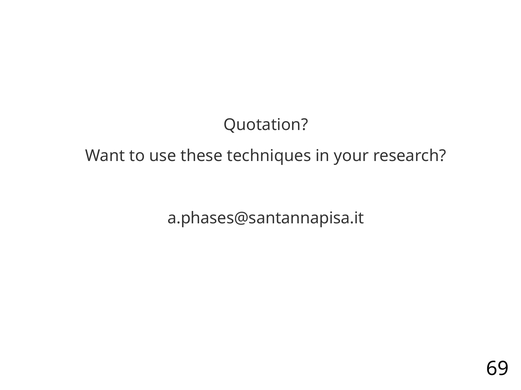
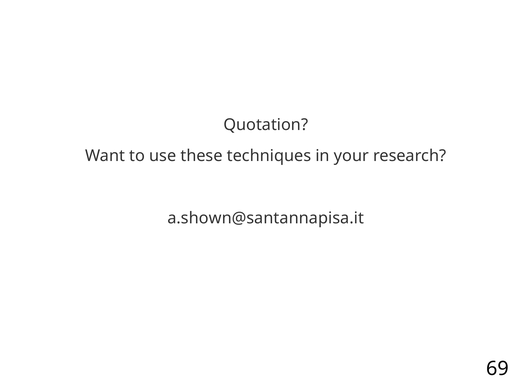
a.phases@santannapisa.it: a.phases@santannapisa.it -> a.shown@santannapisa.it
